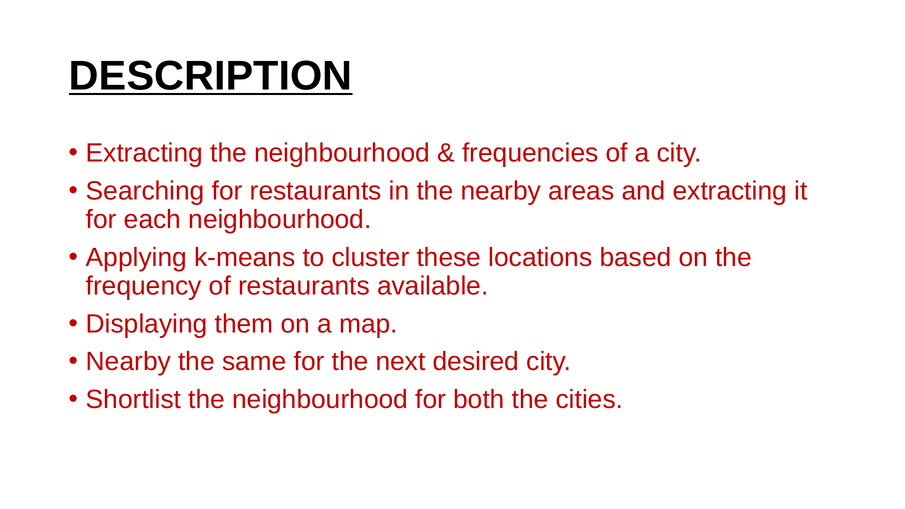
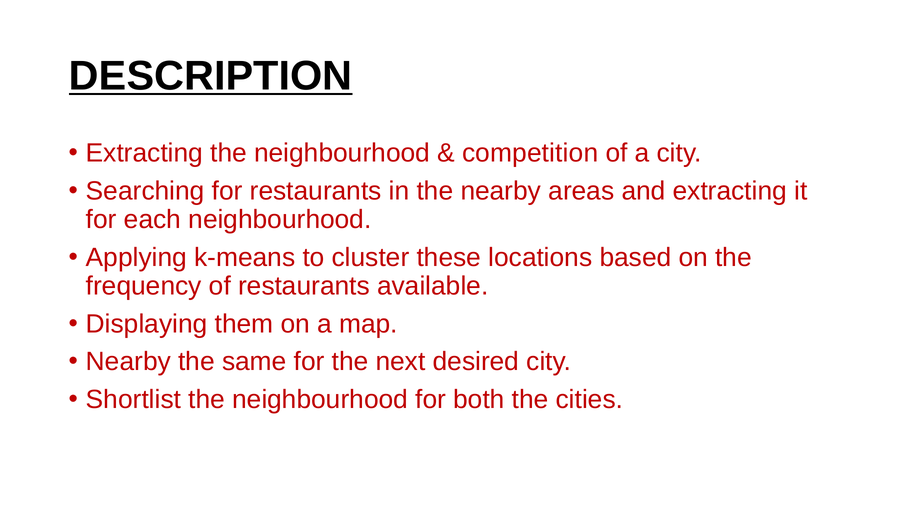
frequencies: frequencies -> competition
